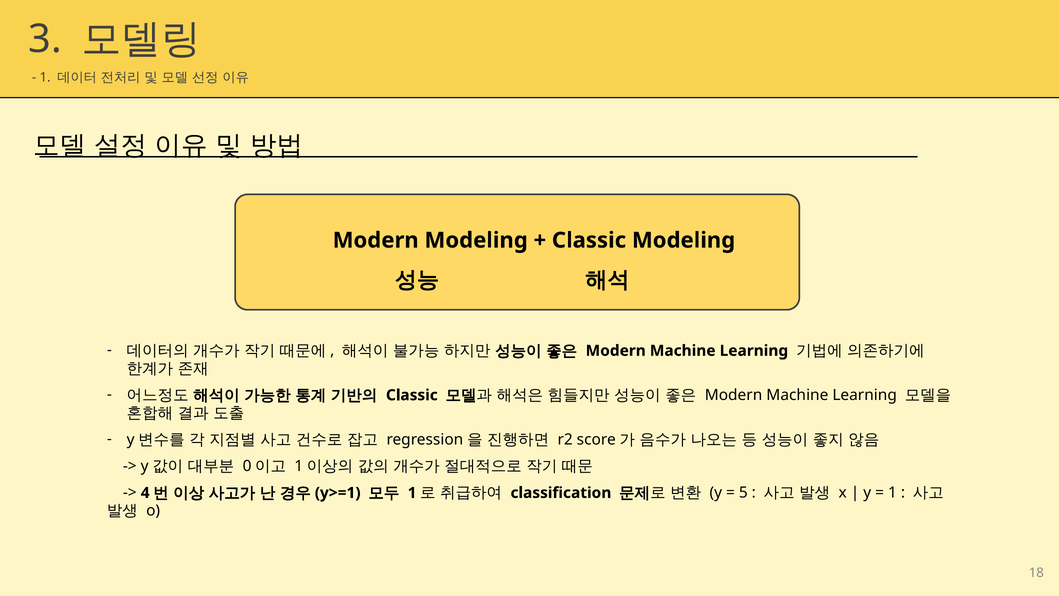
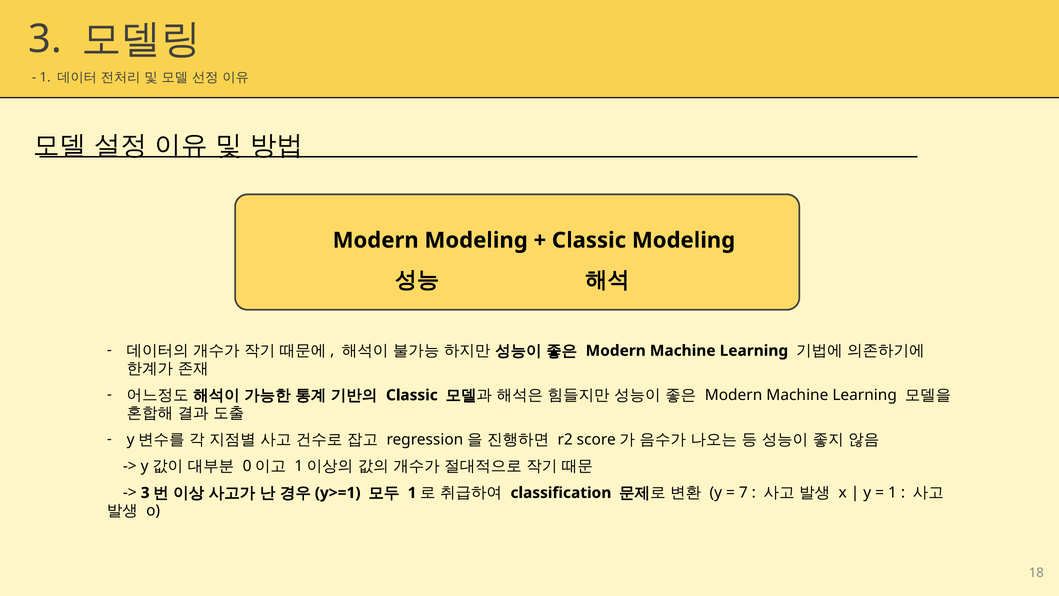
4 at (145, 493): 4 -> 3
5: 5 -> 7
